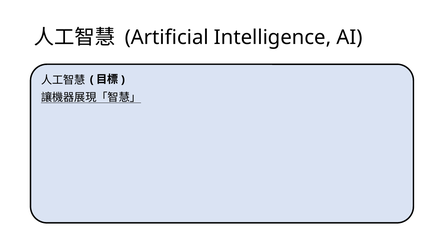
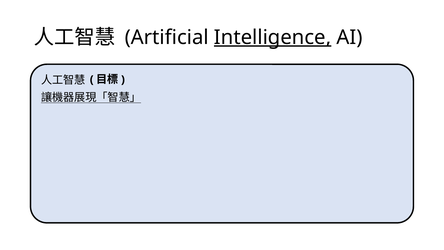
Intelligence underline: none -> present
